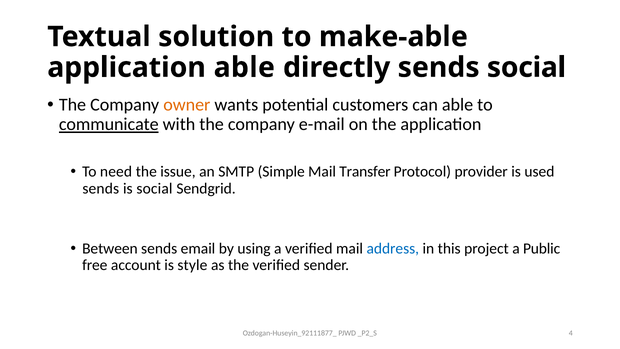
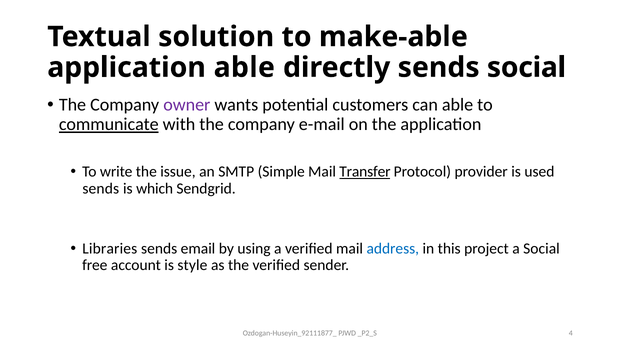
owner colour: orange -> purple
need: need -> write
Transfer underline: none -> present
is social: social -> which
Between: Between -> Libraries
a Public: Public -> Social
